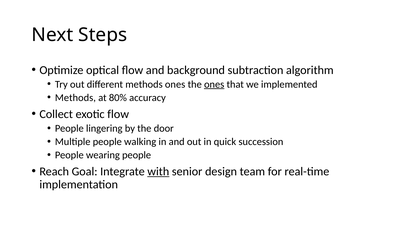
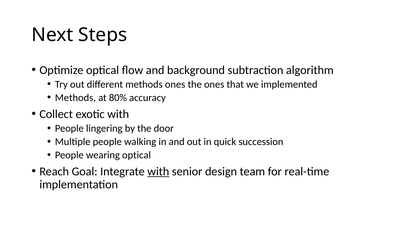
ones at (214, 84) underline: present -> none
exotic flow: flow -> with
wearing people: people -> optical
